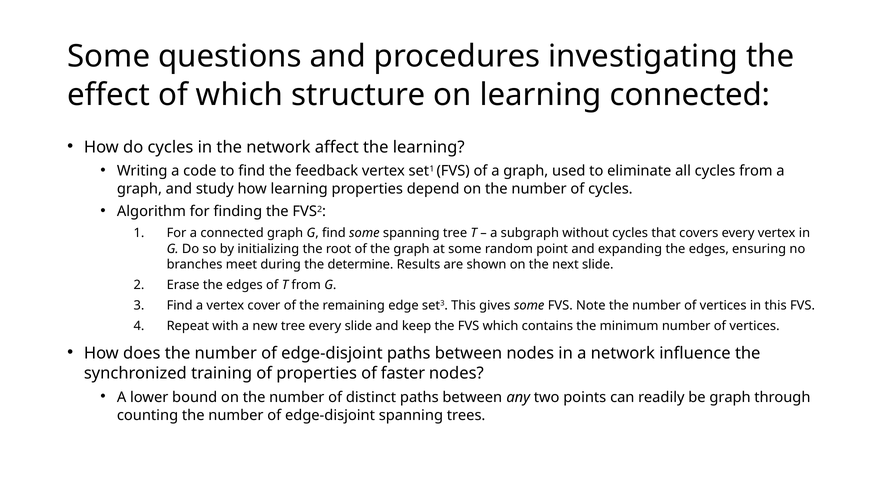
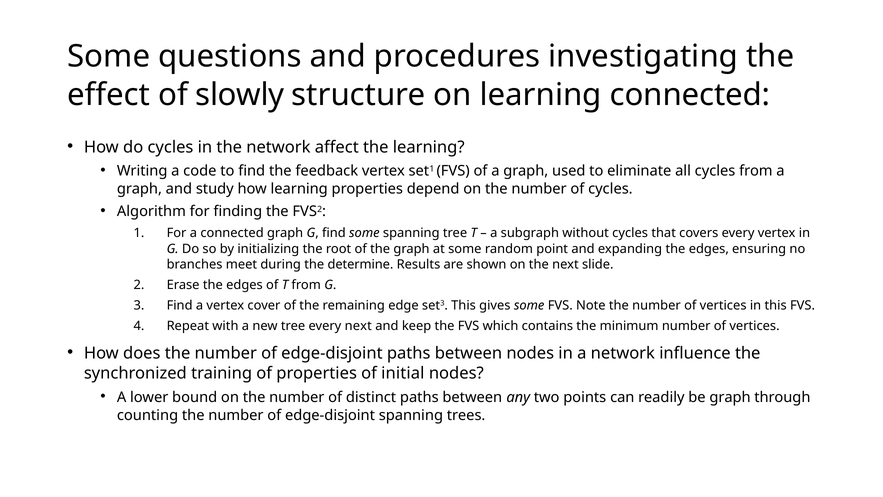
of which: which -> slowly
every slide: slide -> next
faster: faster -> initial
